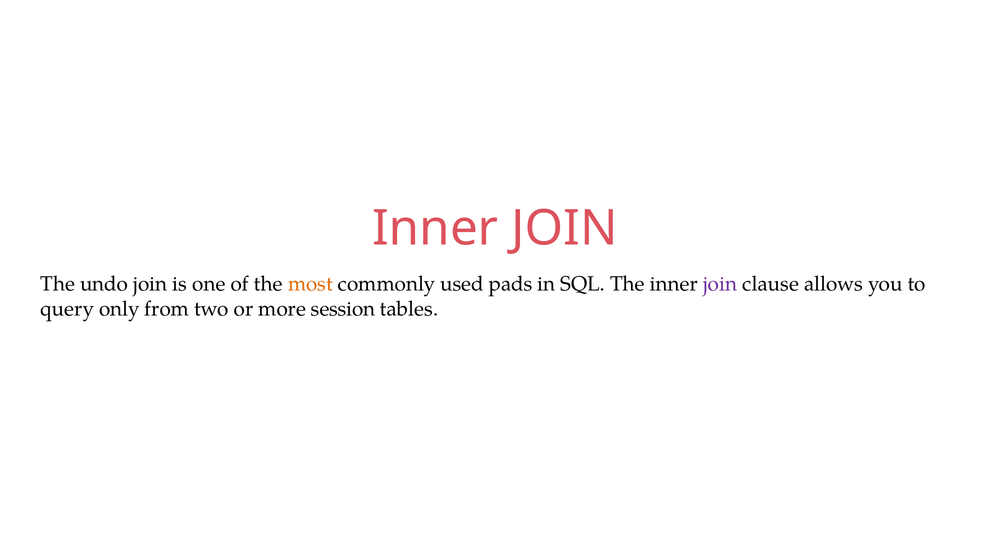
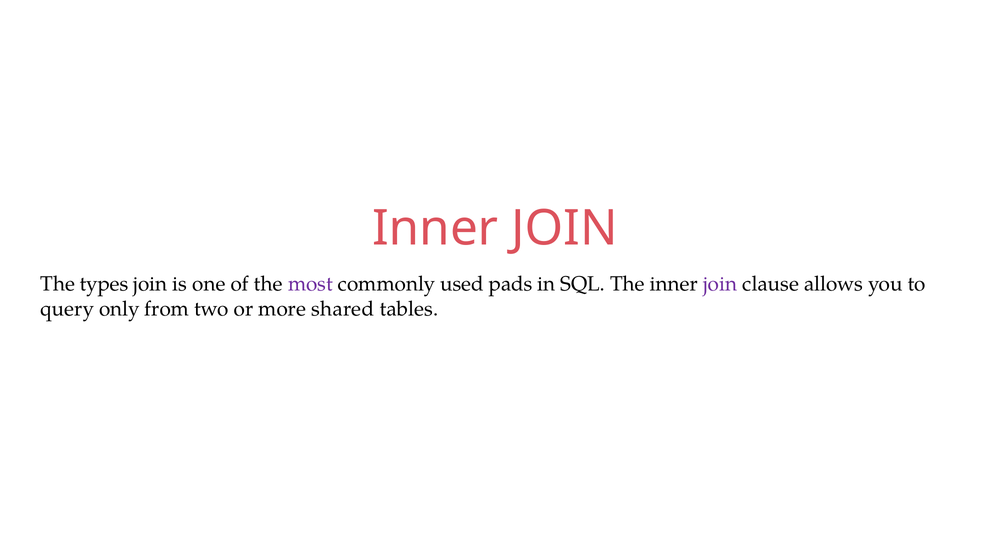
undo: undo -> types
most colour: orange -> purple
session: session -> shared
